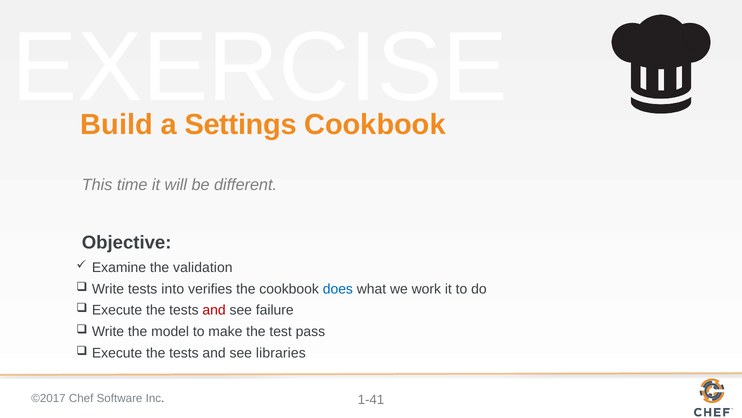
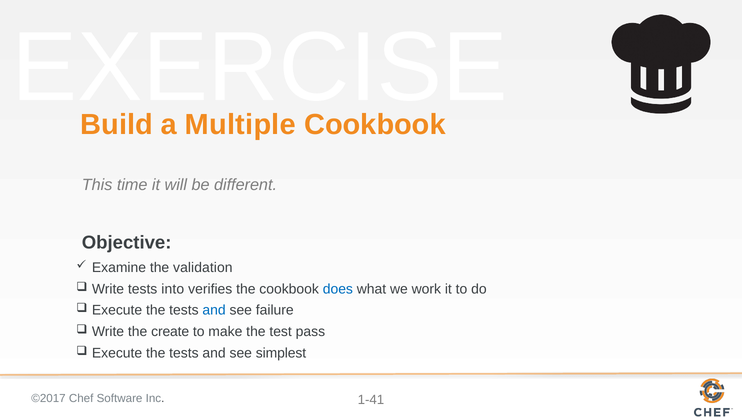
Settings: Settings -> Multiple
and at (214, 310) colour: red -> blue
model: model -> create
libraries: libraries -> simplest
